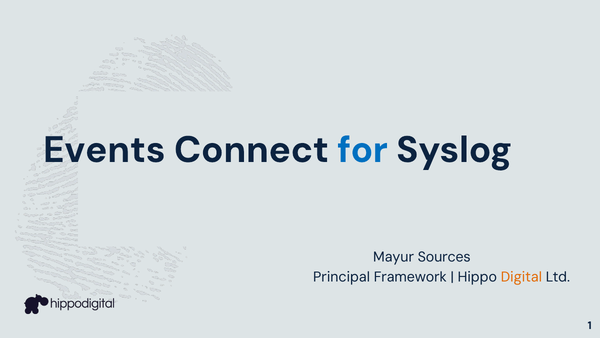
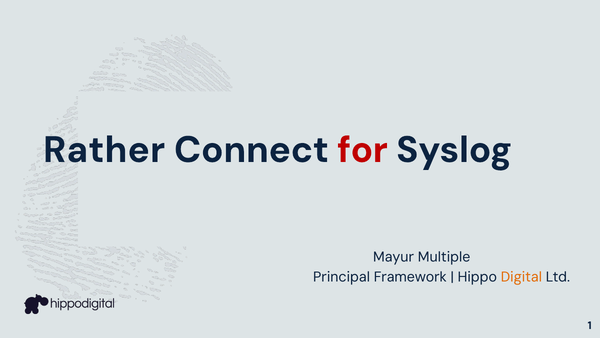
Events: Events -> Rather
for colour: blue -> red
Sources: Sources -> Multiple
